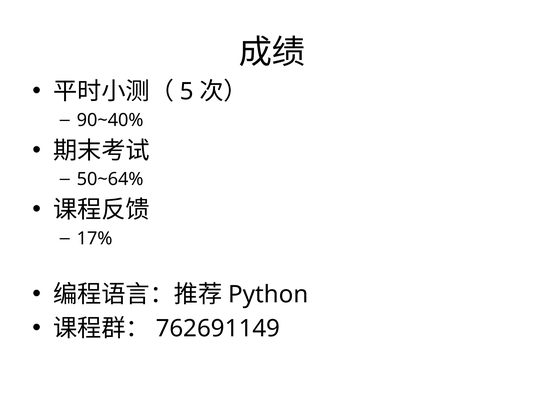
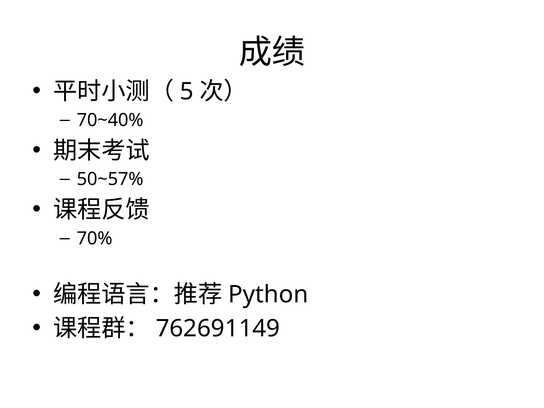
90~40%: 90~40% -> 70~40%
50~64%: 50~64% -> 50~57%
17%: 17% -> 70%
